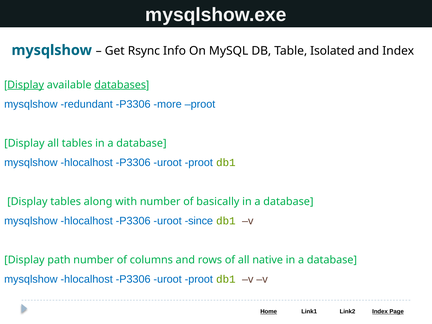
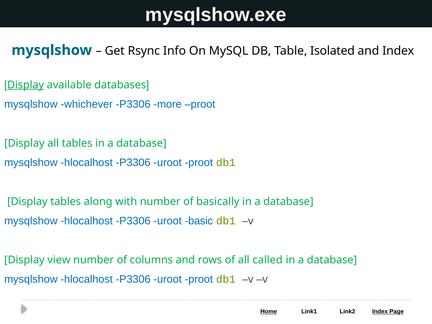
databases underline: present -> none
redundant: redundant -> whichever
since: since -> basic
path: path -> view
native: native -> called
